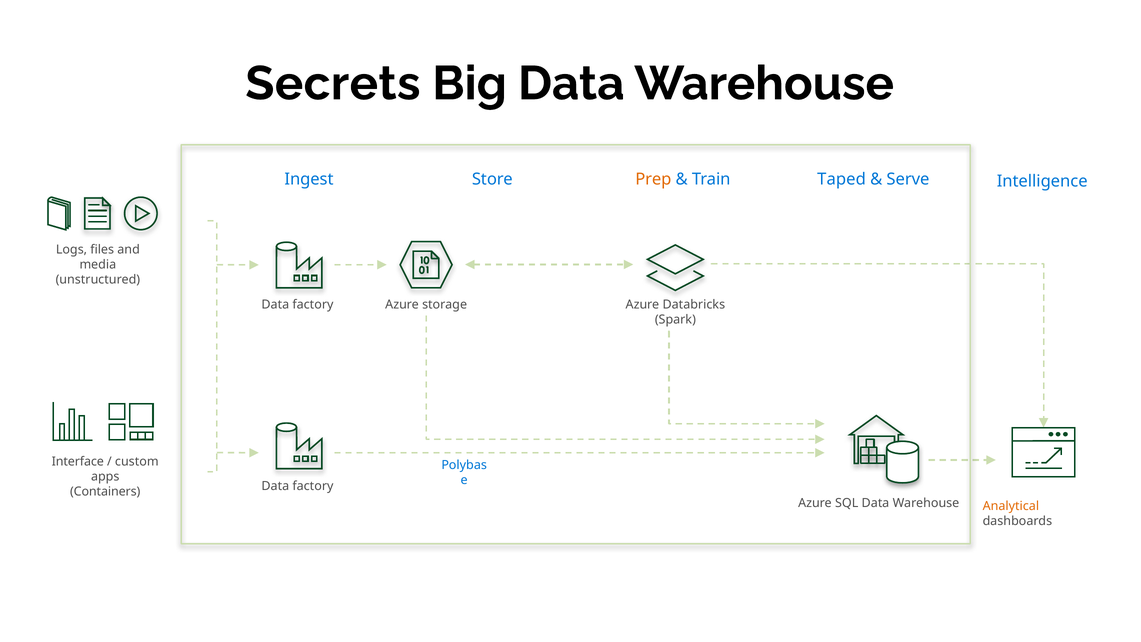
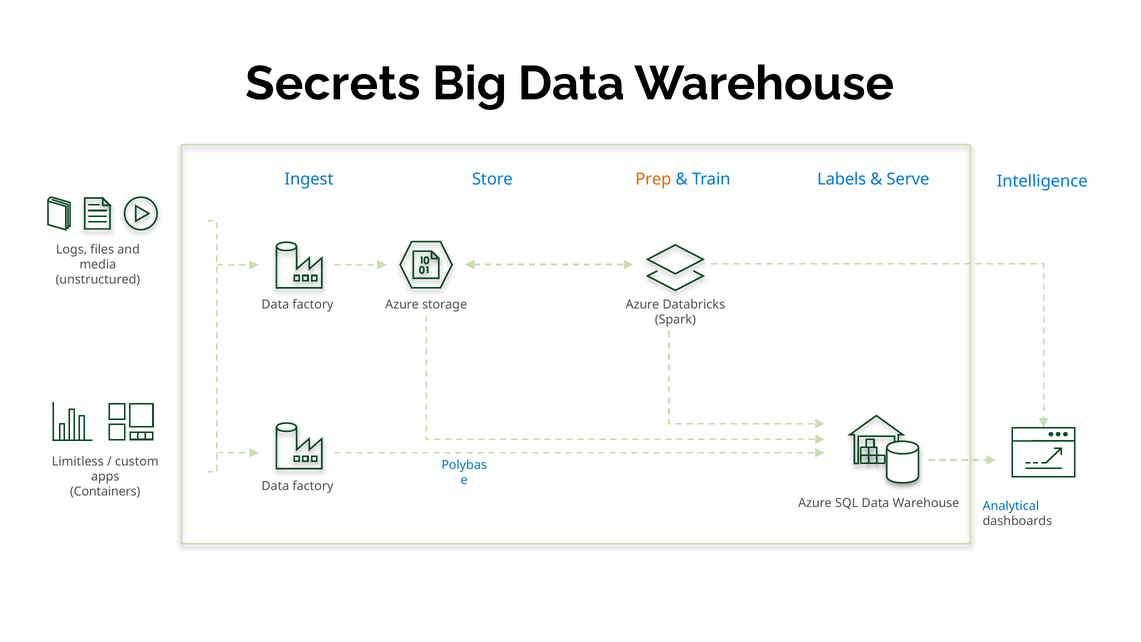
Taped: Taped -> Labels
Interface: Interface -> Limitless
Analytical colour: orange -> blue
